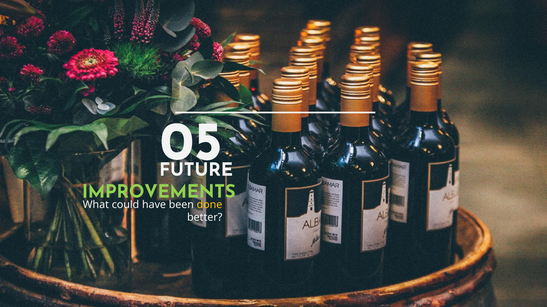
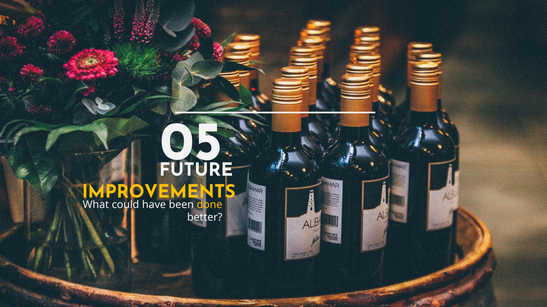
IMPROVEMENTS colour: light green -> yellow
